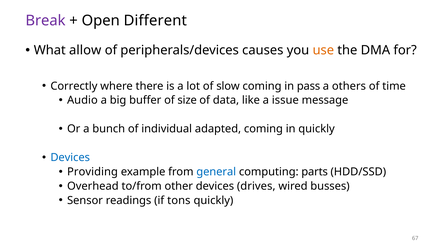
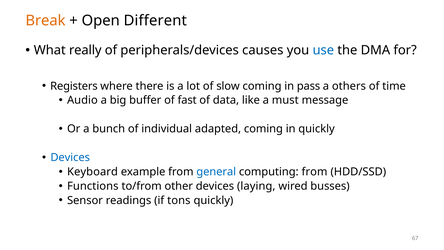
Break colour: purple -> orange
allow: allow -> really
use colour: orange -> blue
Correctly: Correctly -> Registers
size: size -> fast
issue: issue -> must
Providing: Providing -> Keyboard
computing parts: parts -> from
Overhead: Overhead -> Functions
drives: drives -> laying
